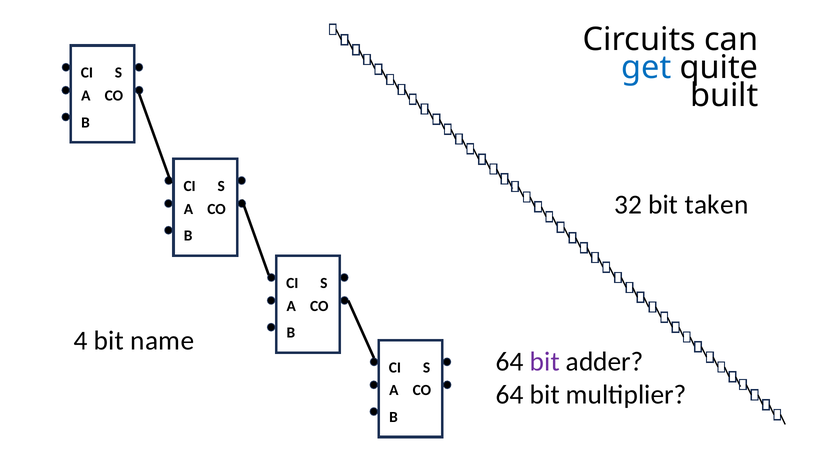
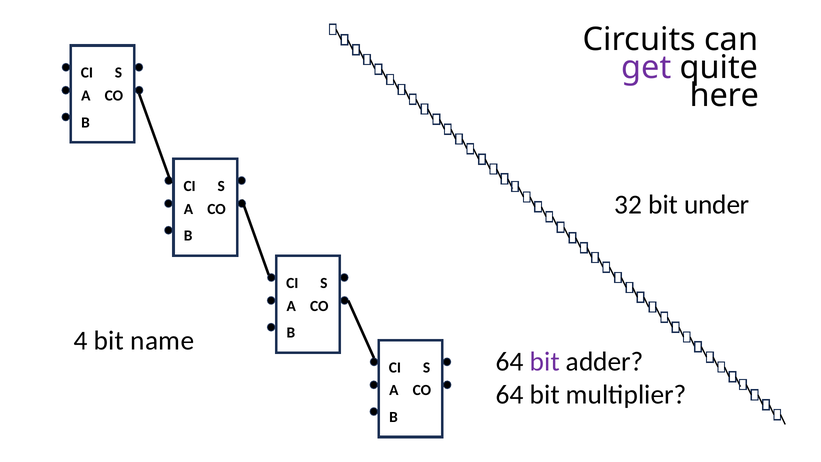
get colour: blue -> purple
built: built -> here
taken: taken -> under
